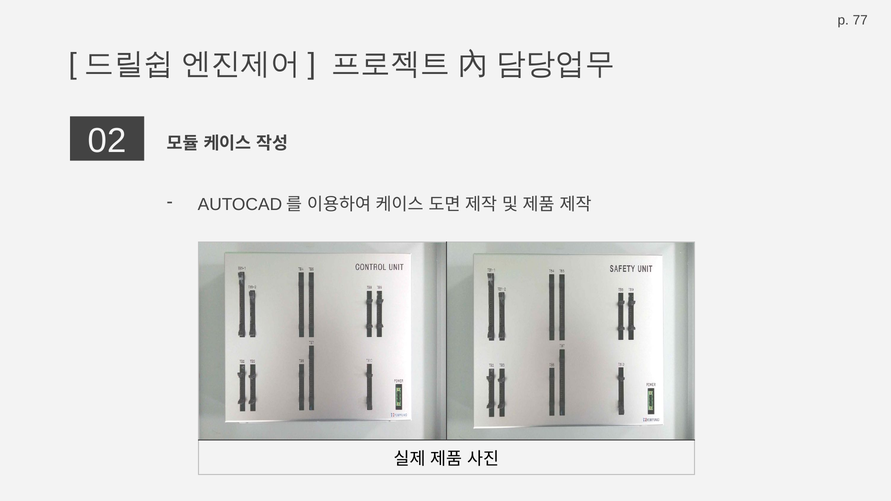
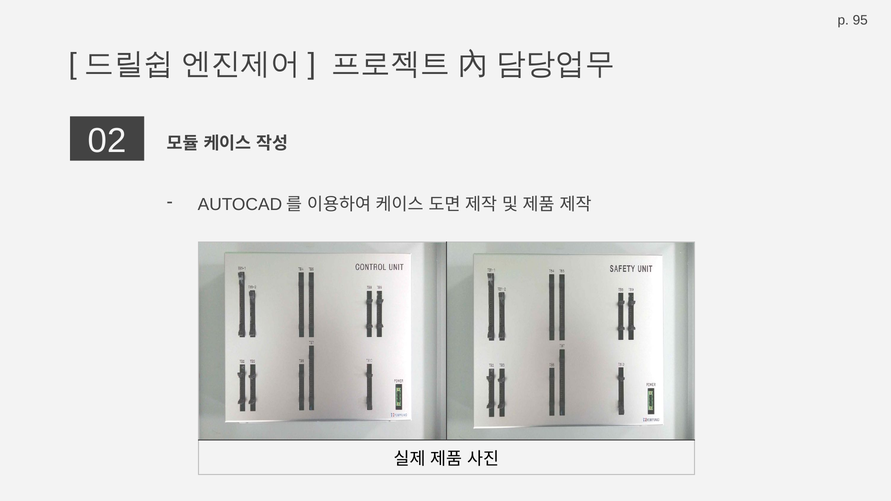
77: 77 -> 95
